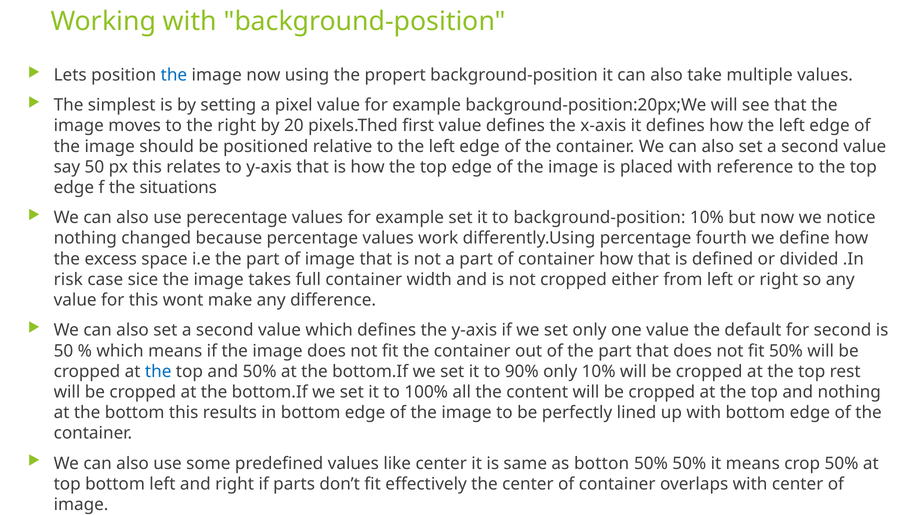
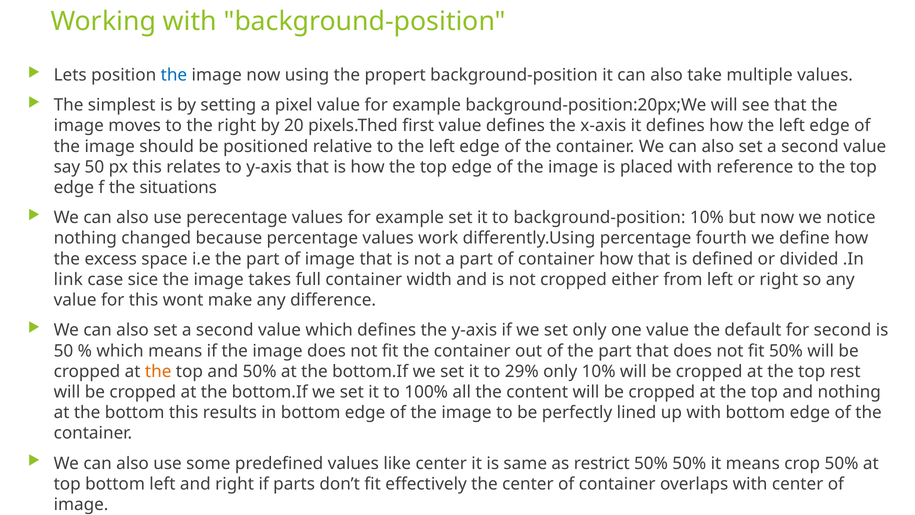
risk: risk -> link
the at (158, 371) colour: blue -> orange
90%: 90% -> 29%
botton: botton -> restrict
